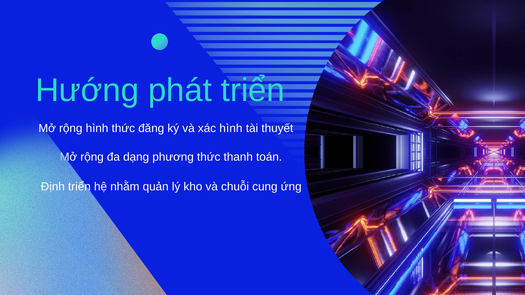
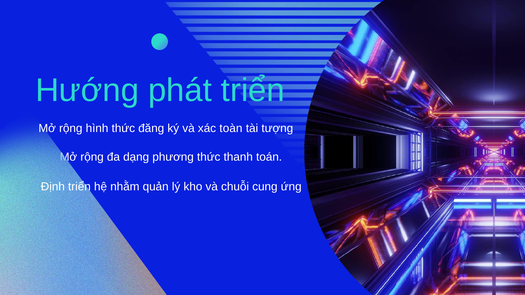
xác hình: hình -> toàn
thuyết: thuyết -> tượng
